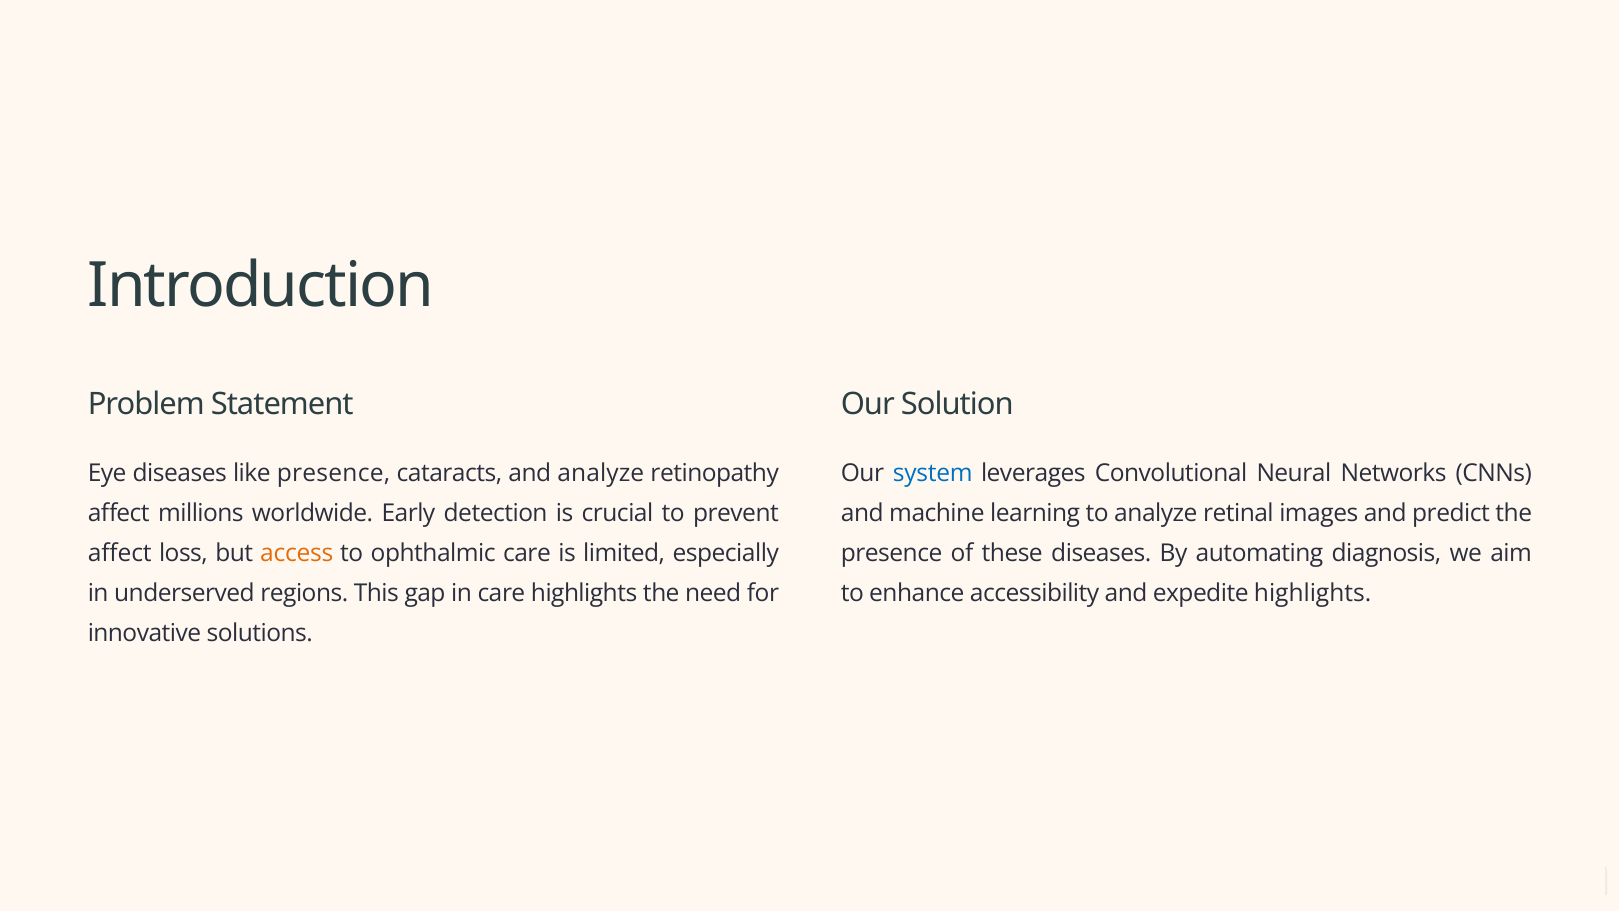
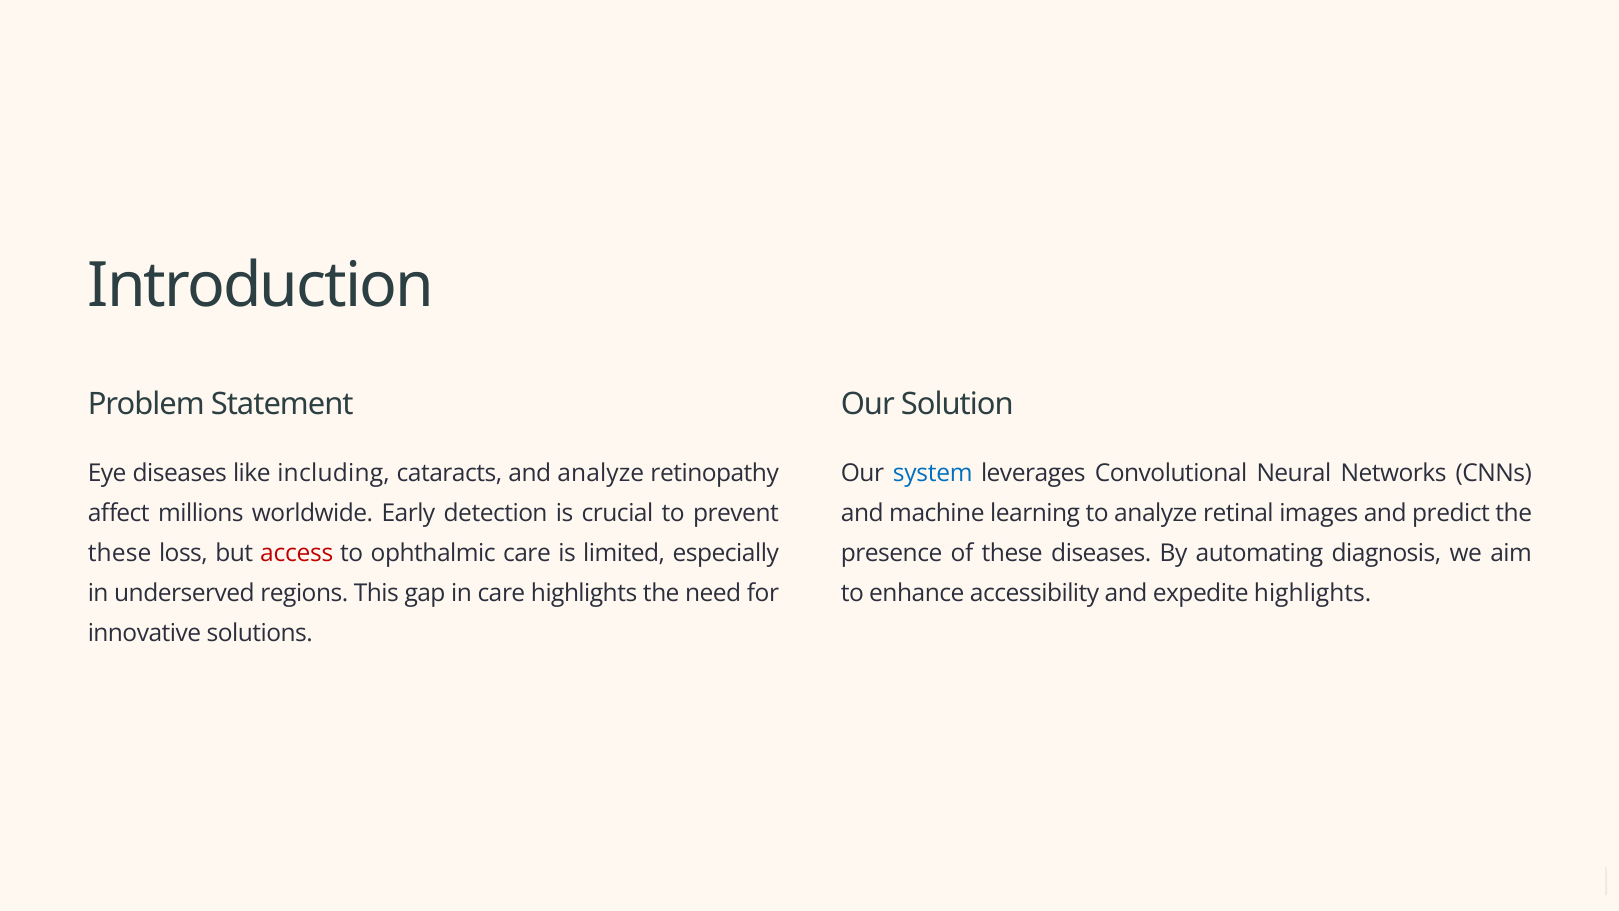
like presence: presence -> including
affect at (120, 553): affect -> these
access colour: orange -> red
